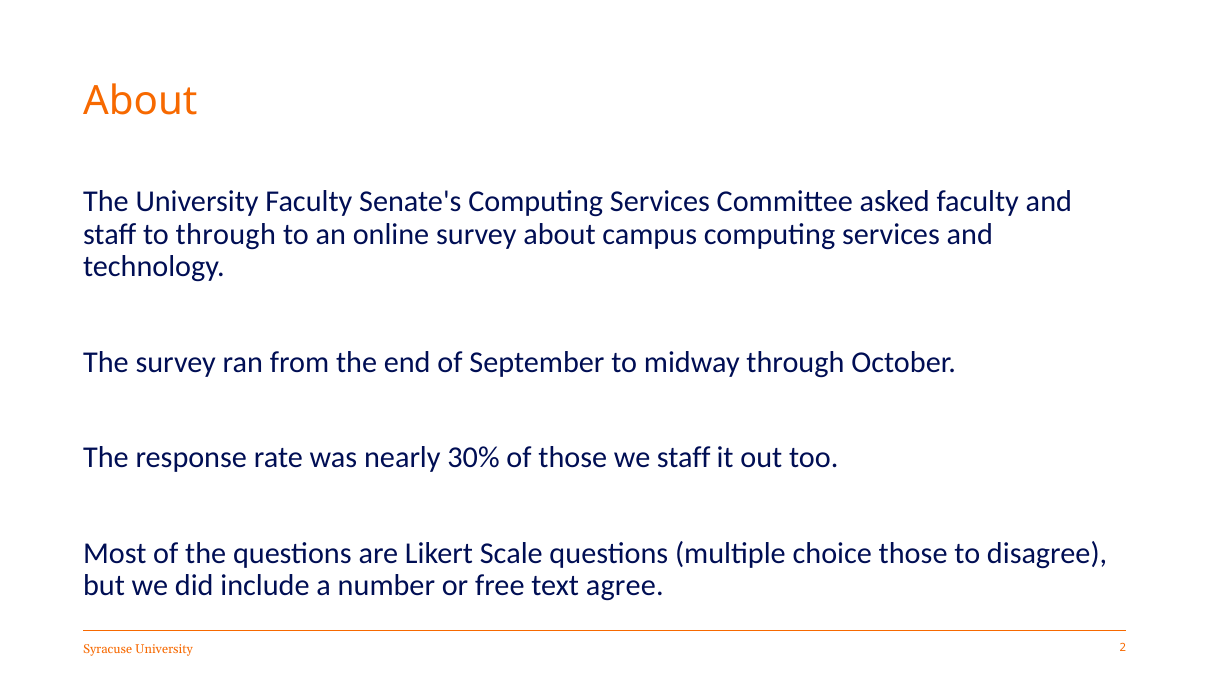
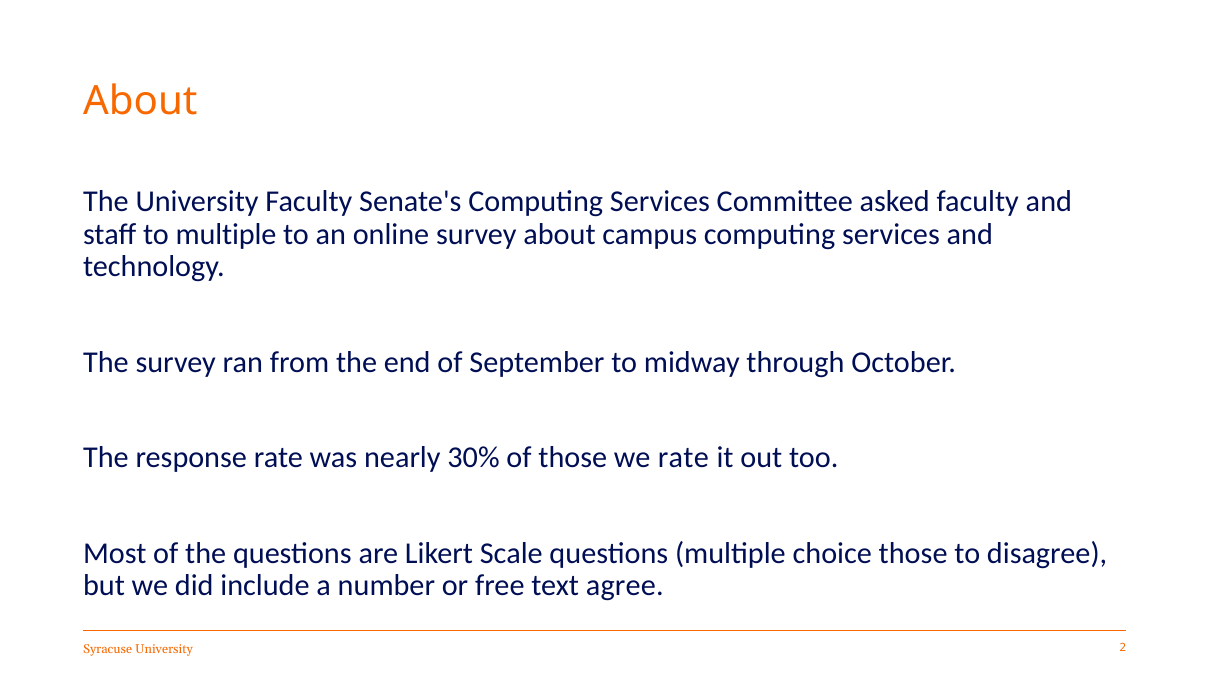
to through: through -> multiple
we staff: staff -> rate
